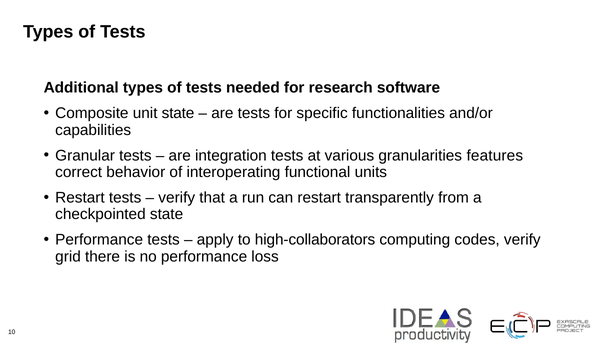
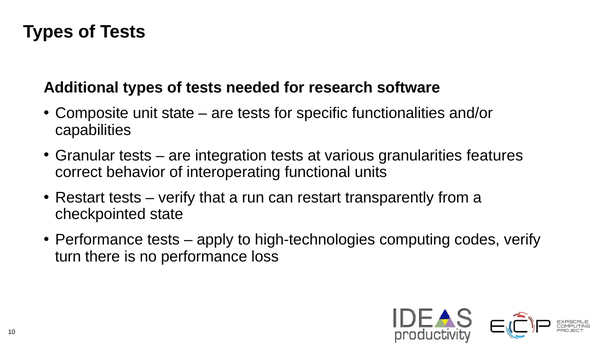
high-collaborators: high-collaborators -> high-technologies
grid: grid -> turn
